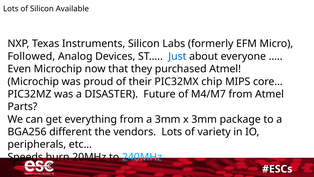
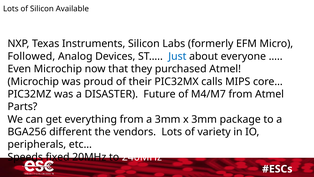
chip: chip -> calls
burn: burn -> fixed
240MHz colour: light blue -> white
